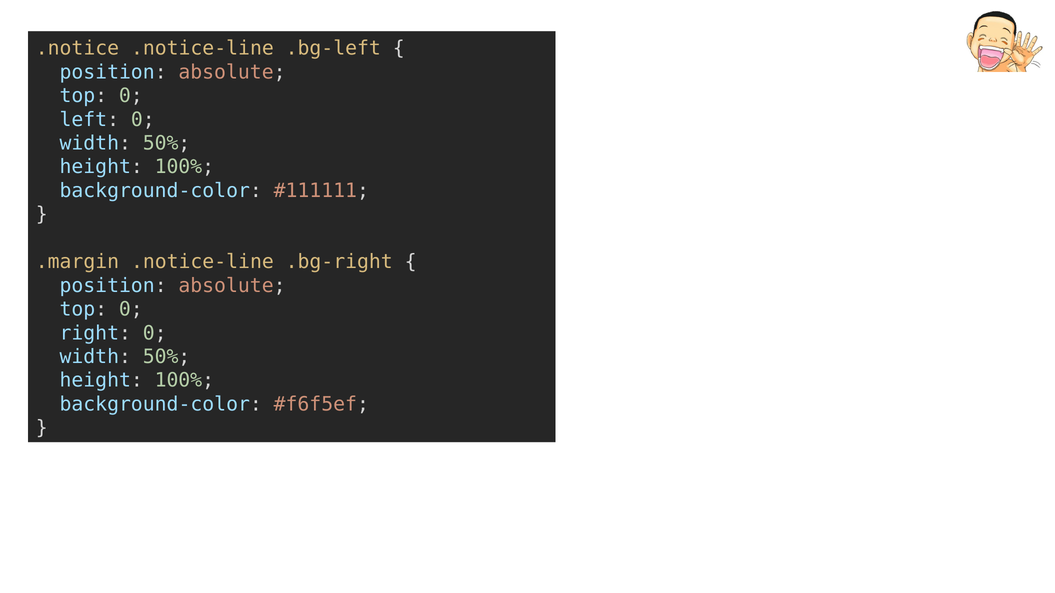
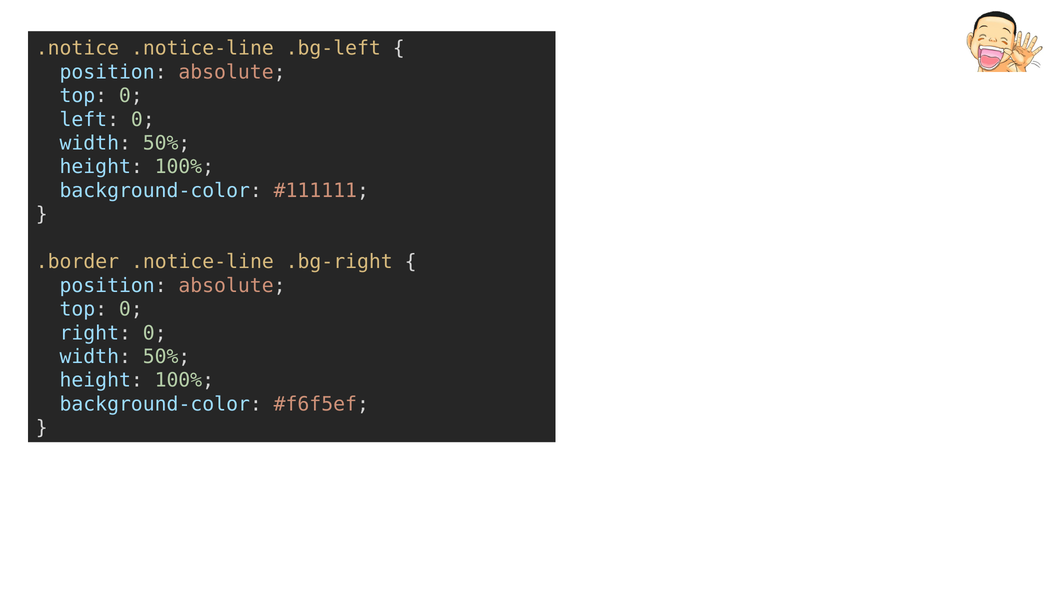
.margin: .margin -> .border
